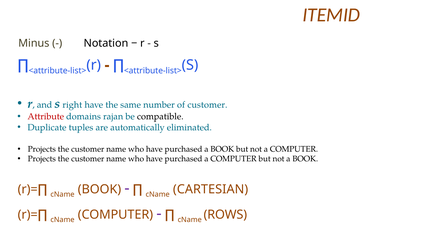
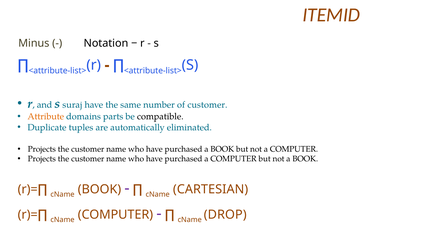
right: right -> suraj
Attribute colour: red -> orange
rajan: rajan -> parts
ROWS: ROWS -> DROP
